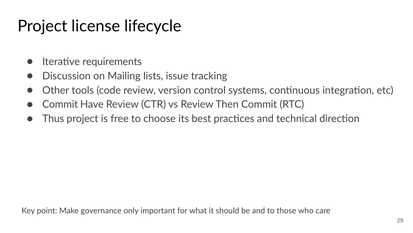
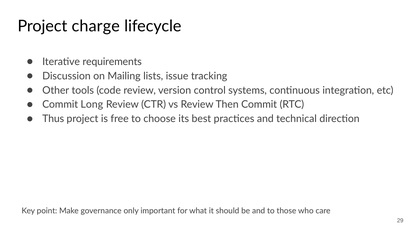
license: license -> charge
Have: Have -> Long
